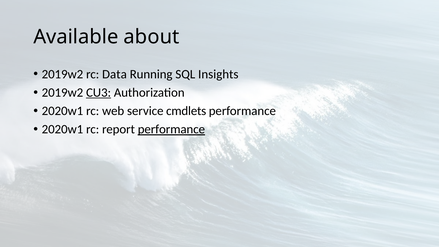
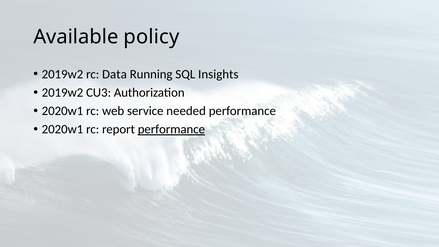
about: about -> policy
CU3 underline: present -> none
cmdlets: cmdlets -> needed
